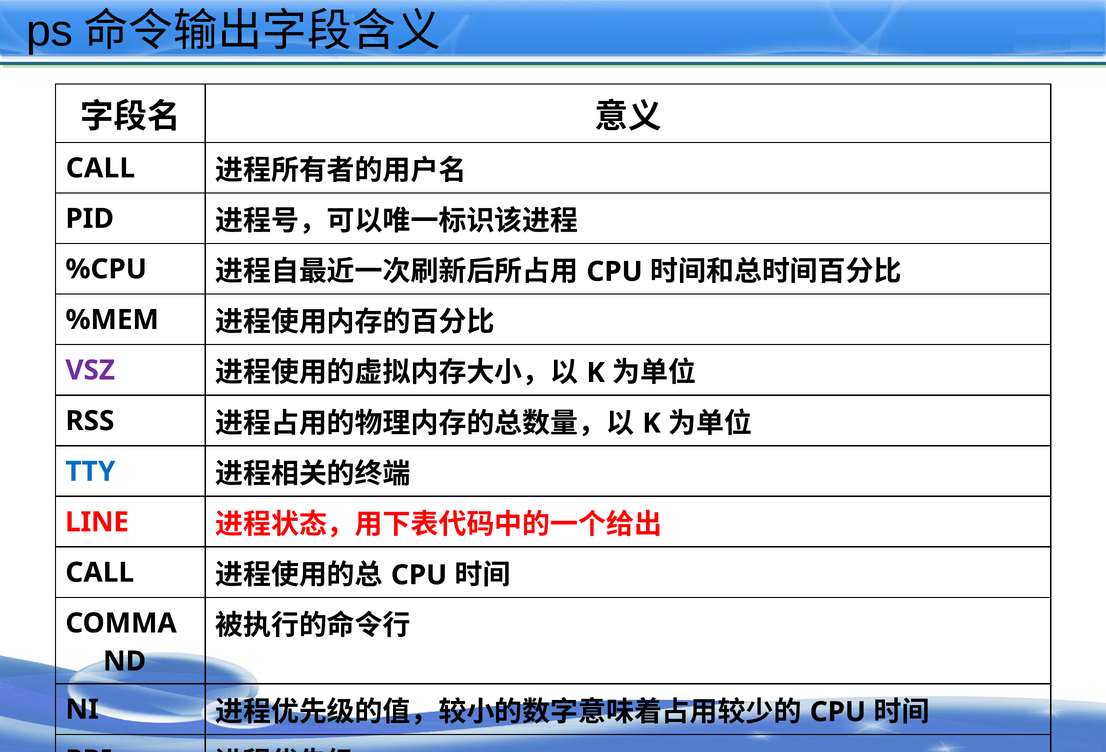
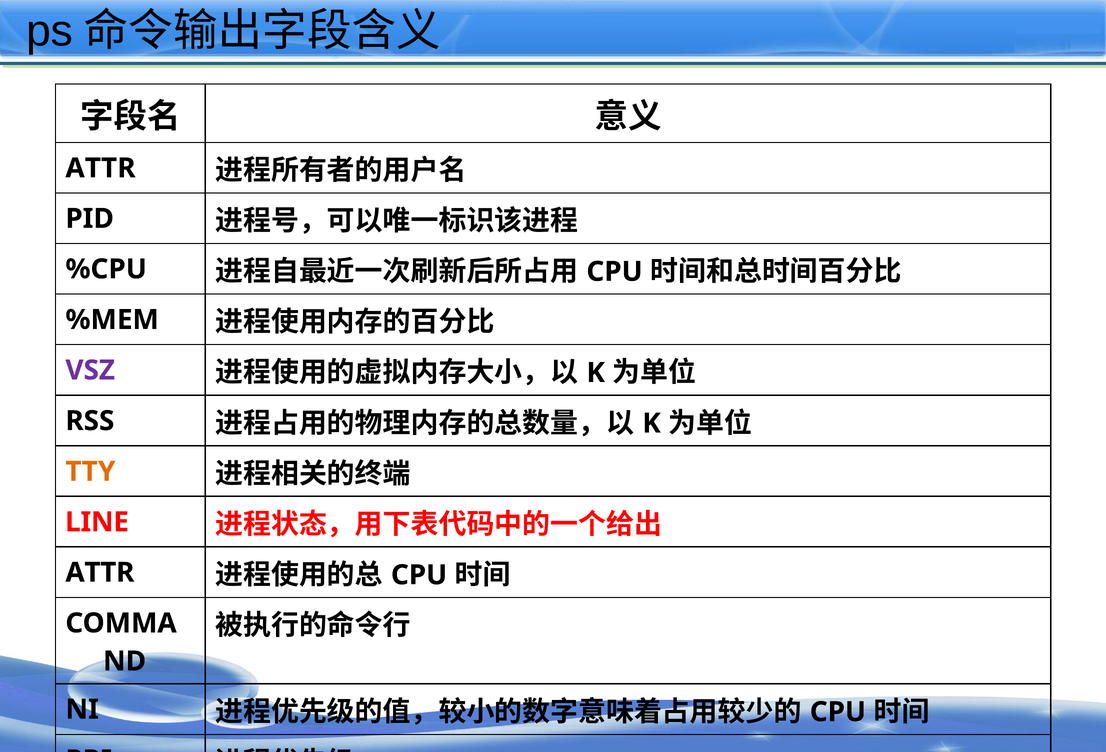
CALL at (100, 168): CALL -> ATTR
TTY colour: blue -> orange
CALL at (100, 573): CALL -> ATTR
